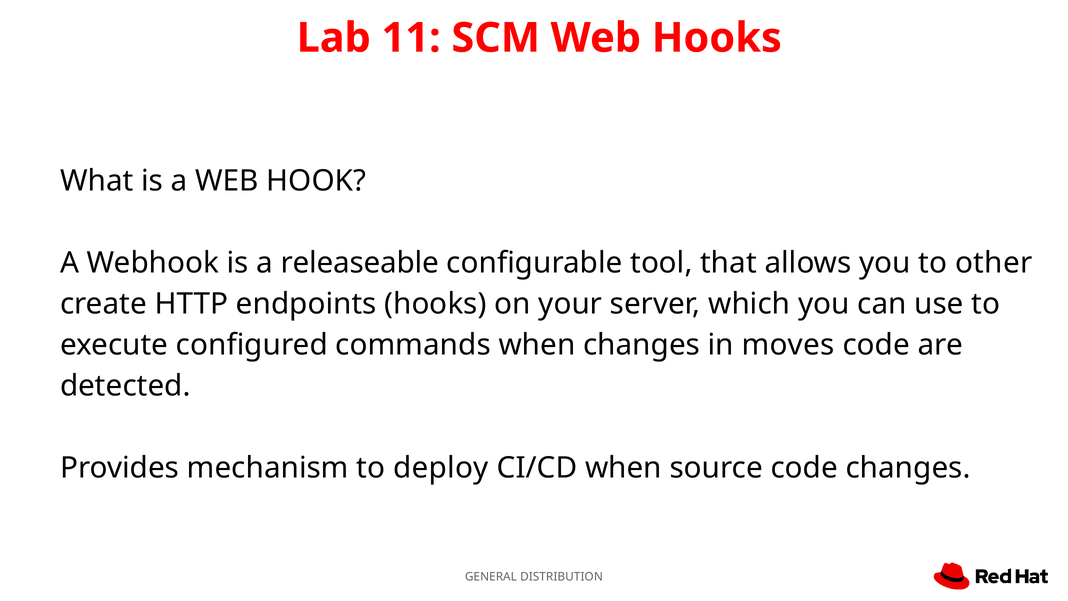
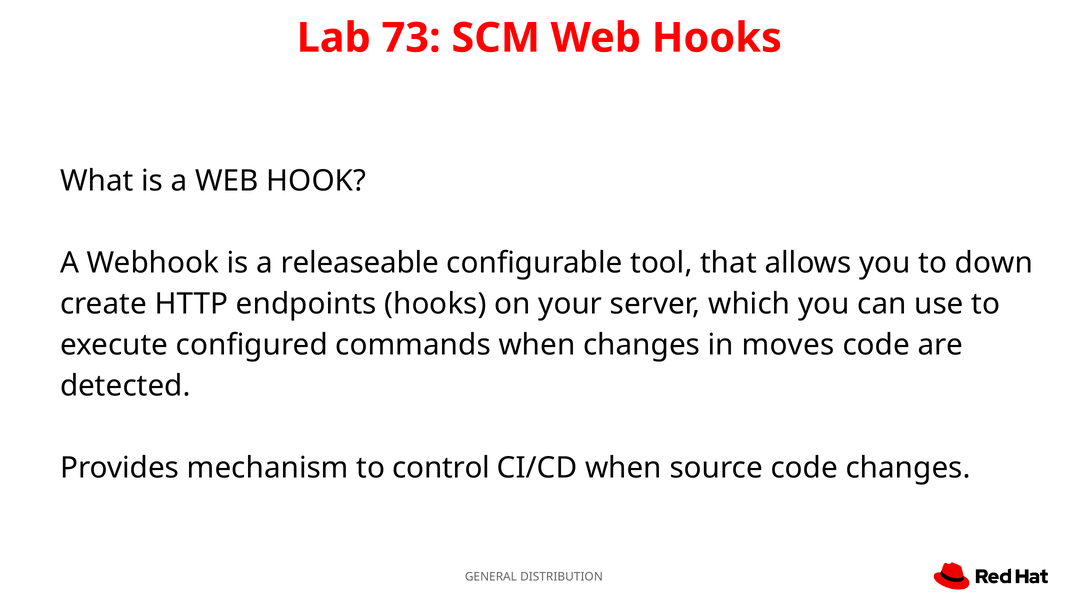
11: 11 -> 73
other: other -> down
deploy: deploy -> control
